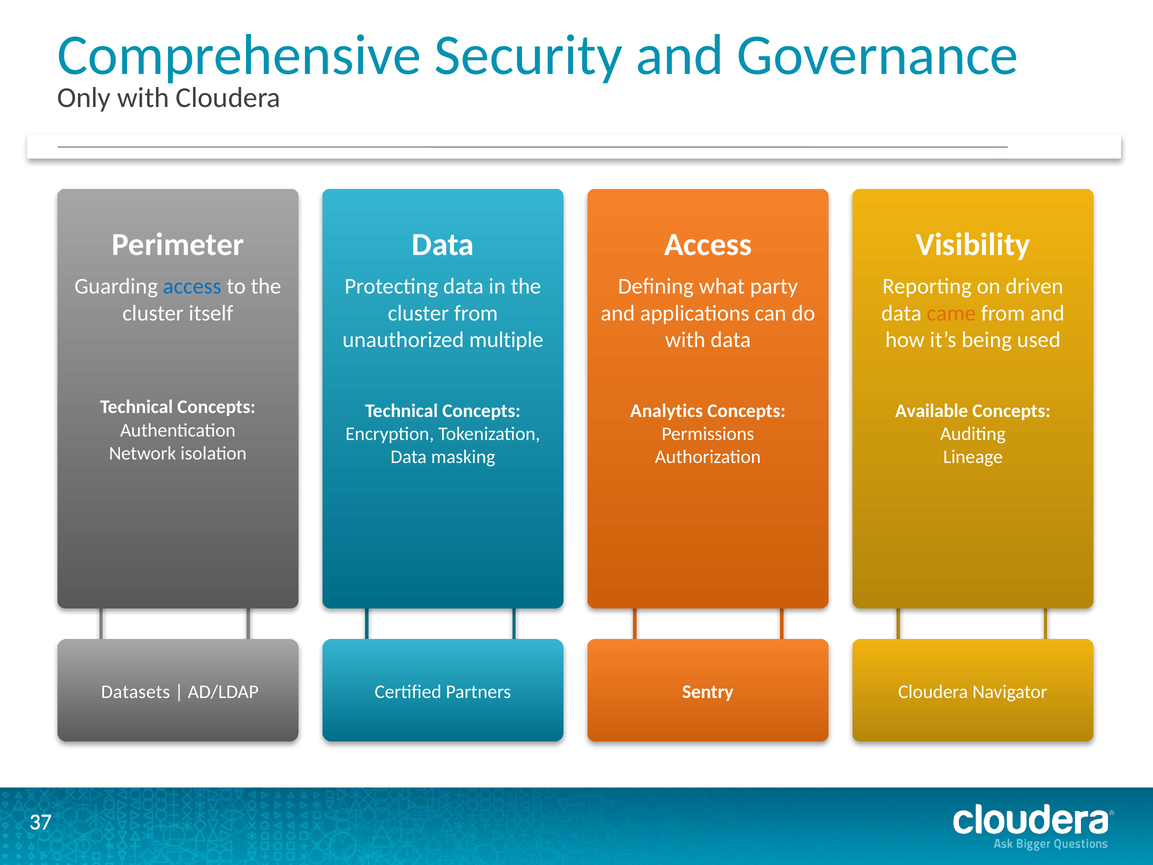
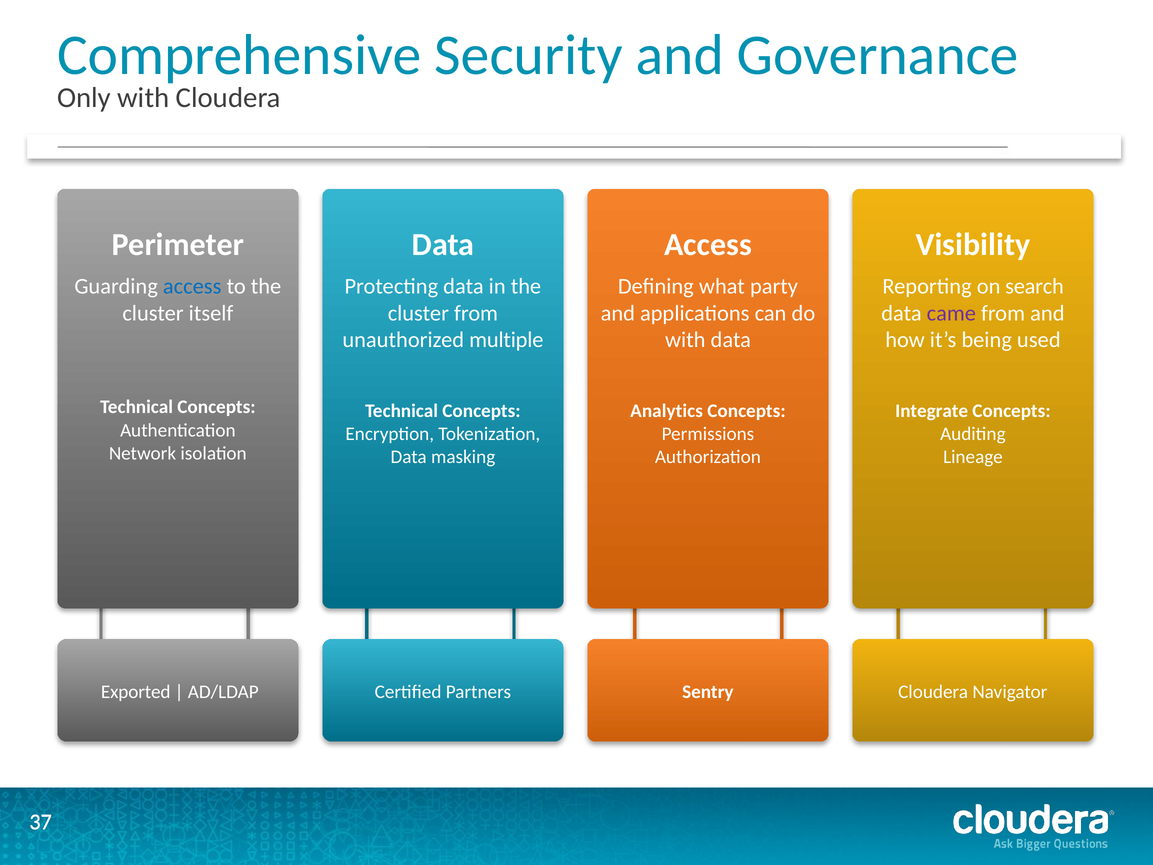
driven: driven -> search
came colour: orange -> purple
Available: Available -> Integrate
Datasets: Datasets -> Exported
